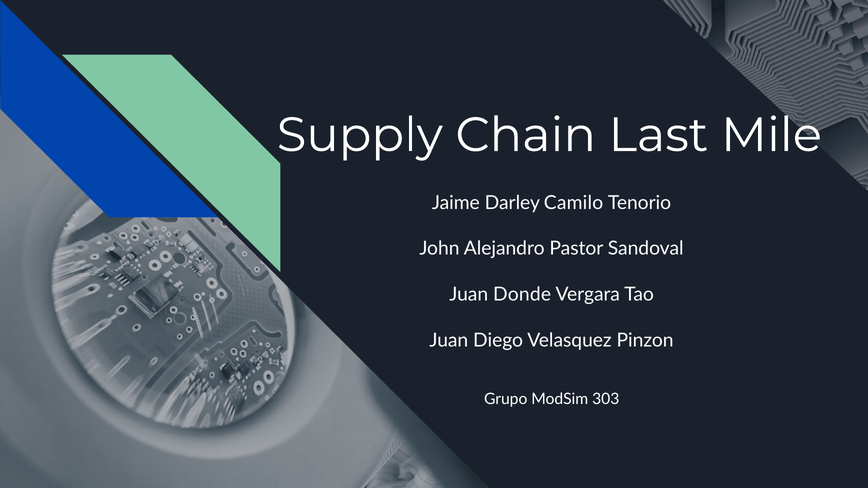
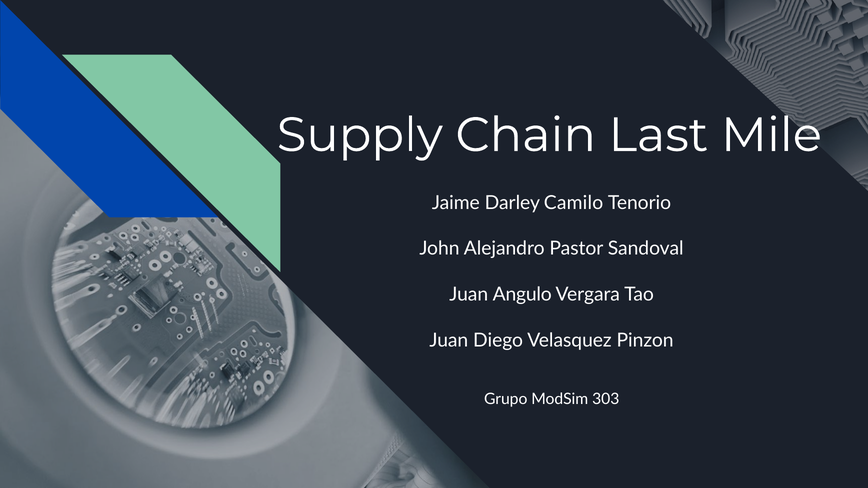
Donde: Donde -> Angulo
